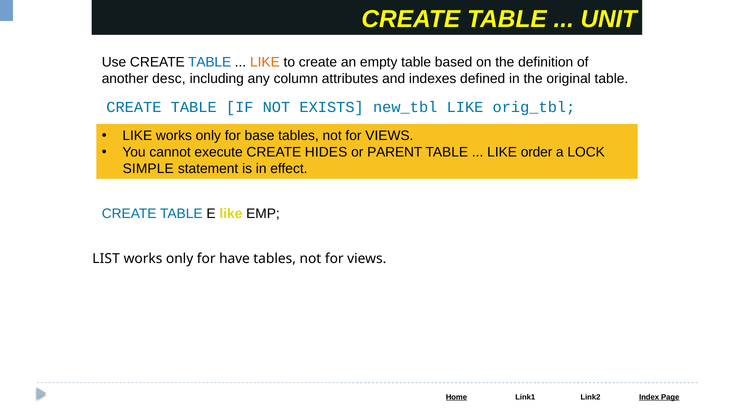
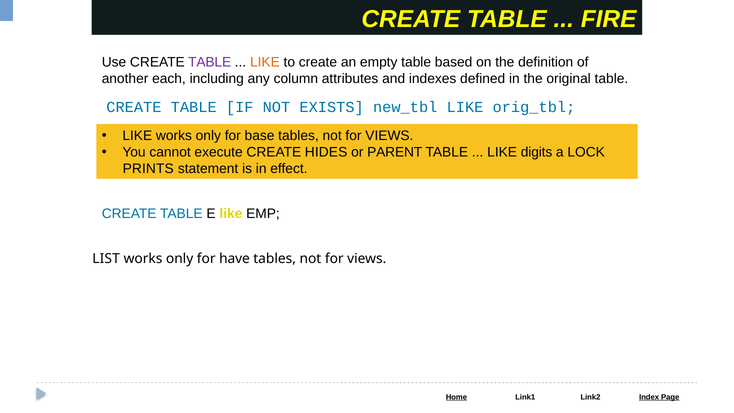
UNIT: UNIT -> FIRE
TABLE at (210, 62) colour: blue -> purple
desc: desc -> each
order: order -> digits
SIMPLE: SIMPLE -> PRINTS
